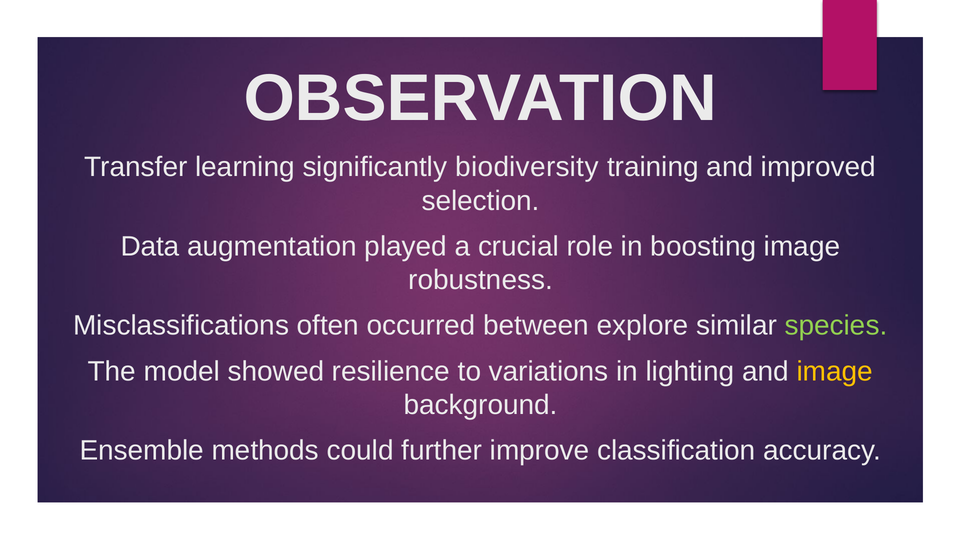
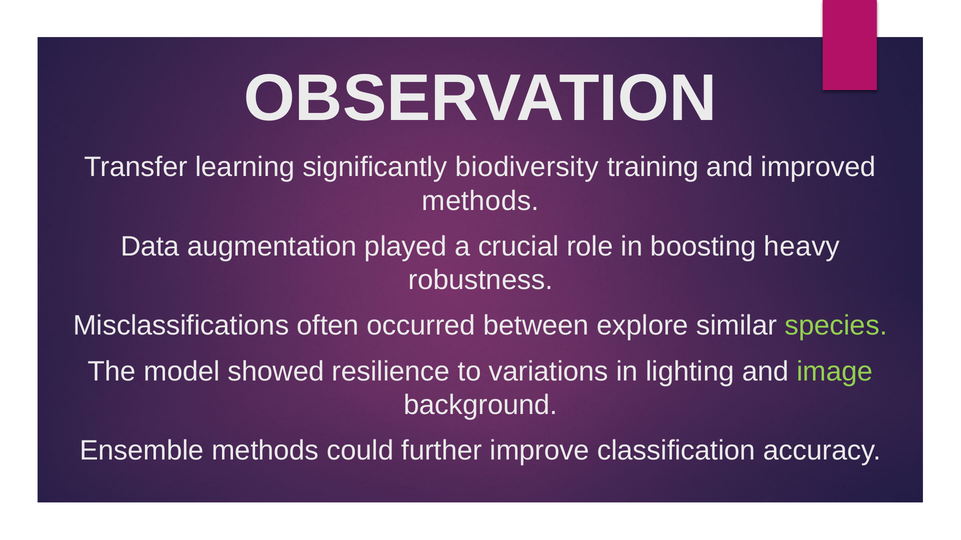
selection at (481, 201): selection -> methods
boosting image: image -> heavy
image at (835, 372) colour: yellow -> light green
